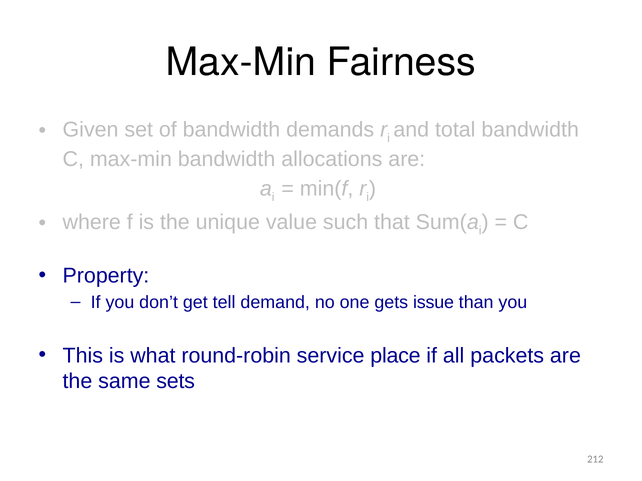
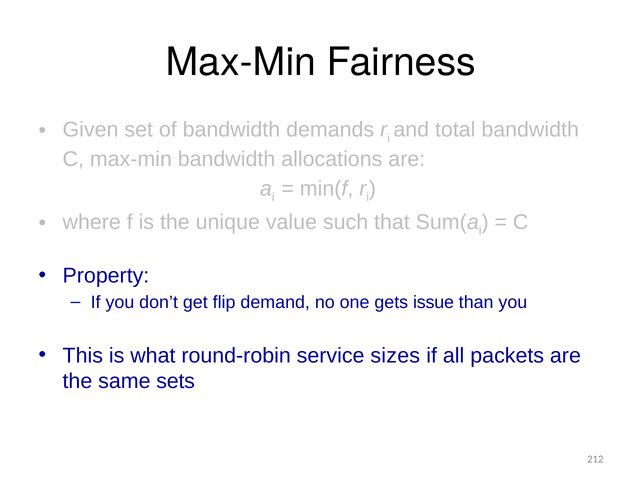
tell: tell -> flip
place: place -> sizes
